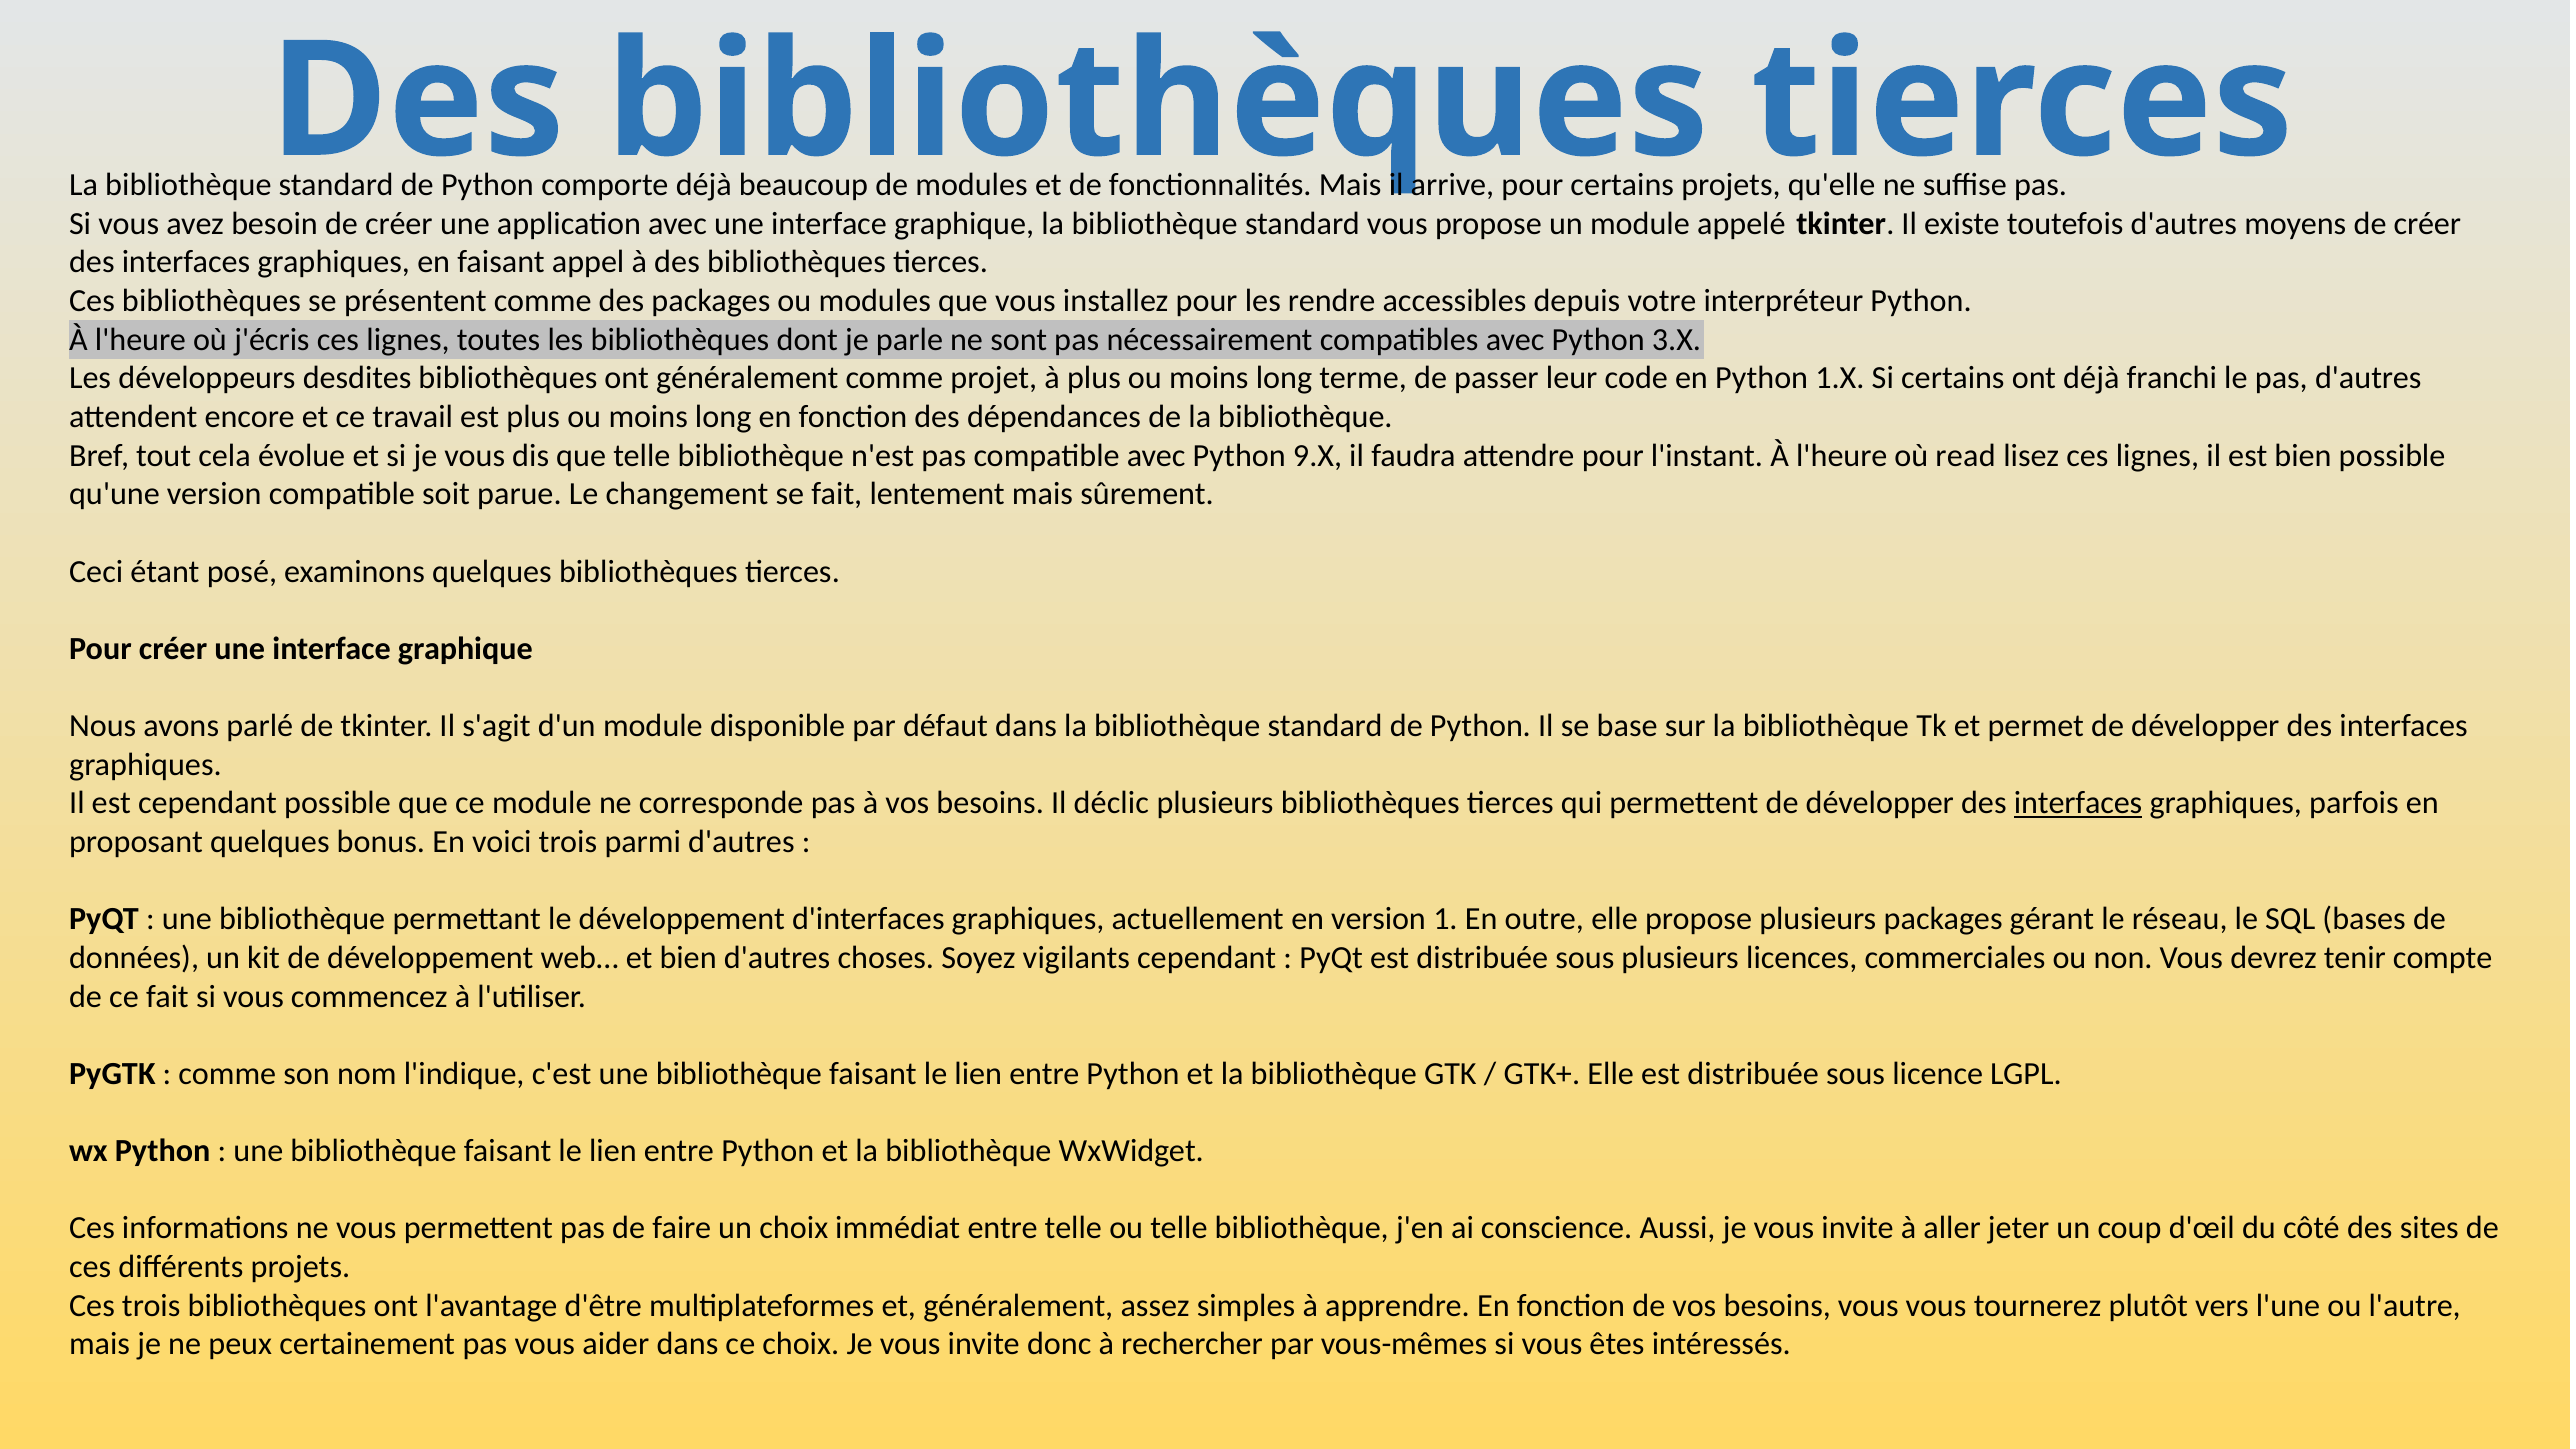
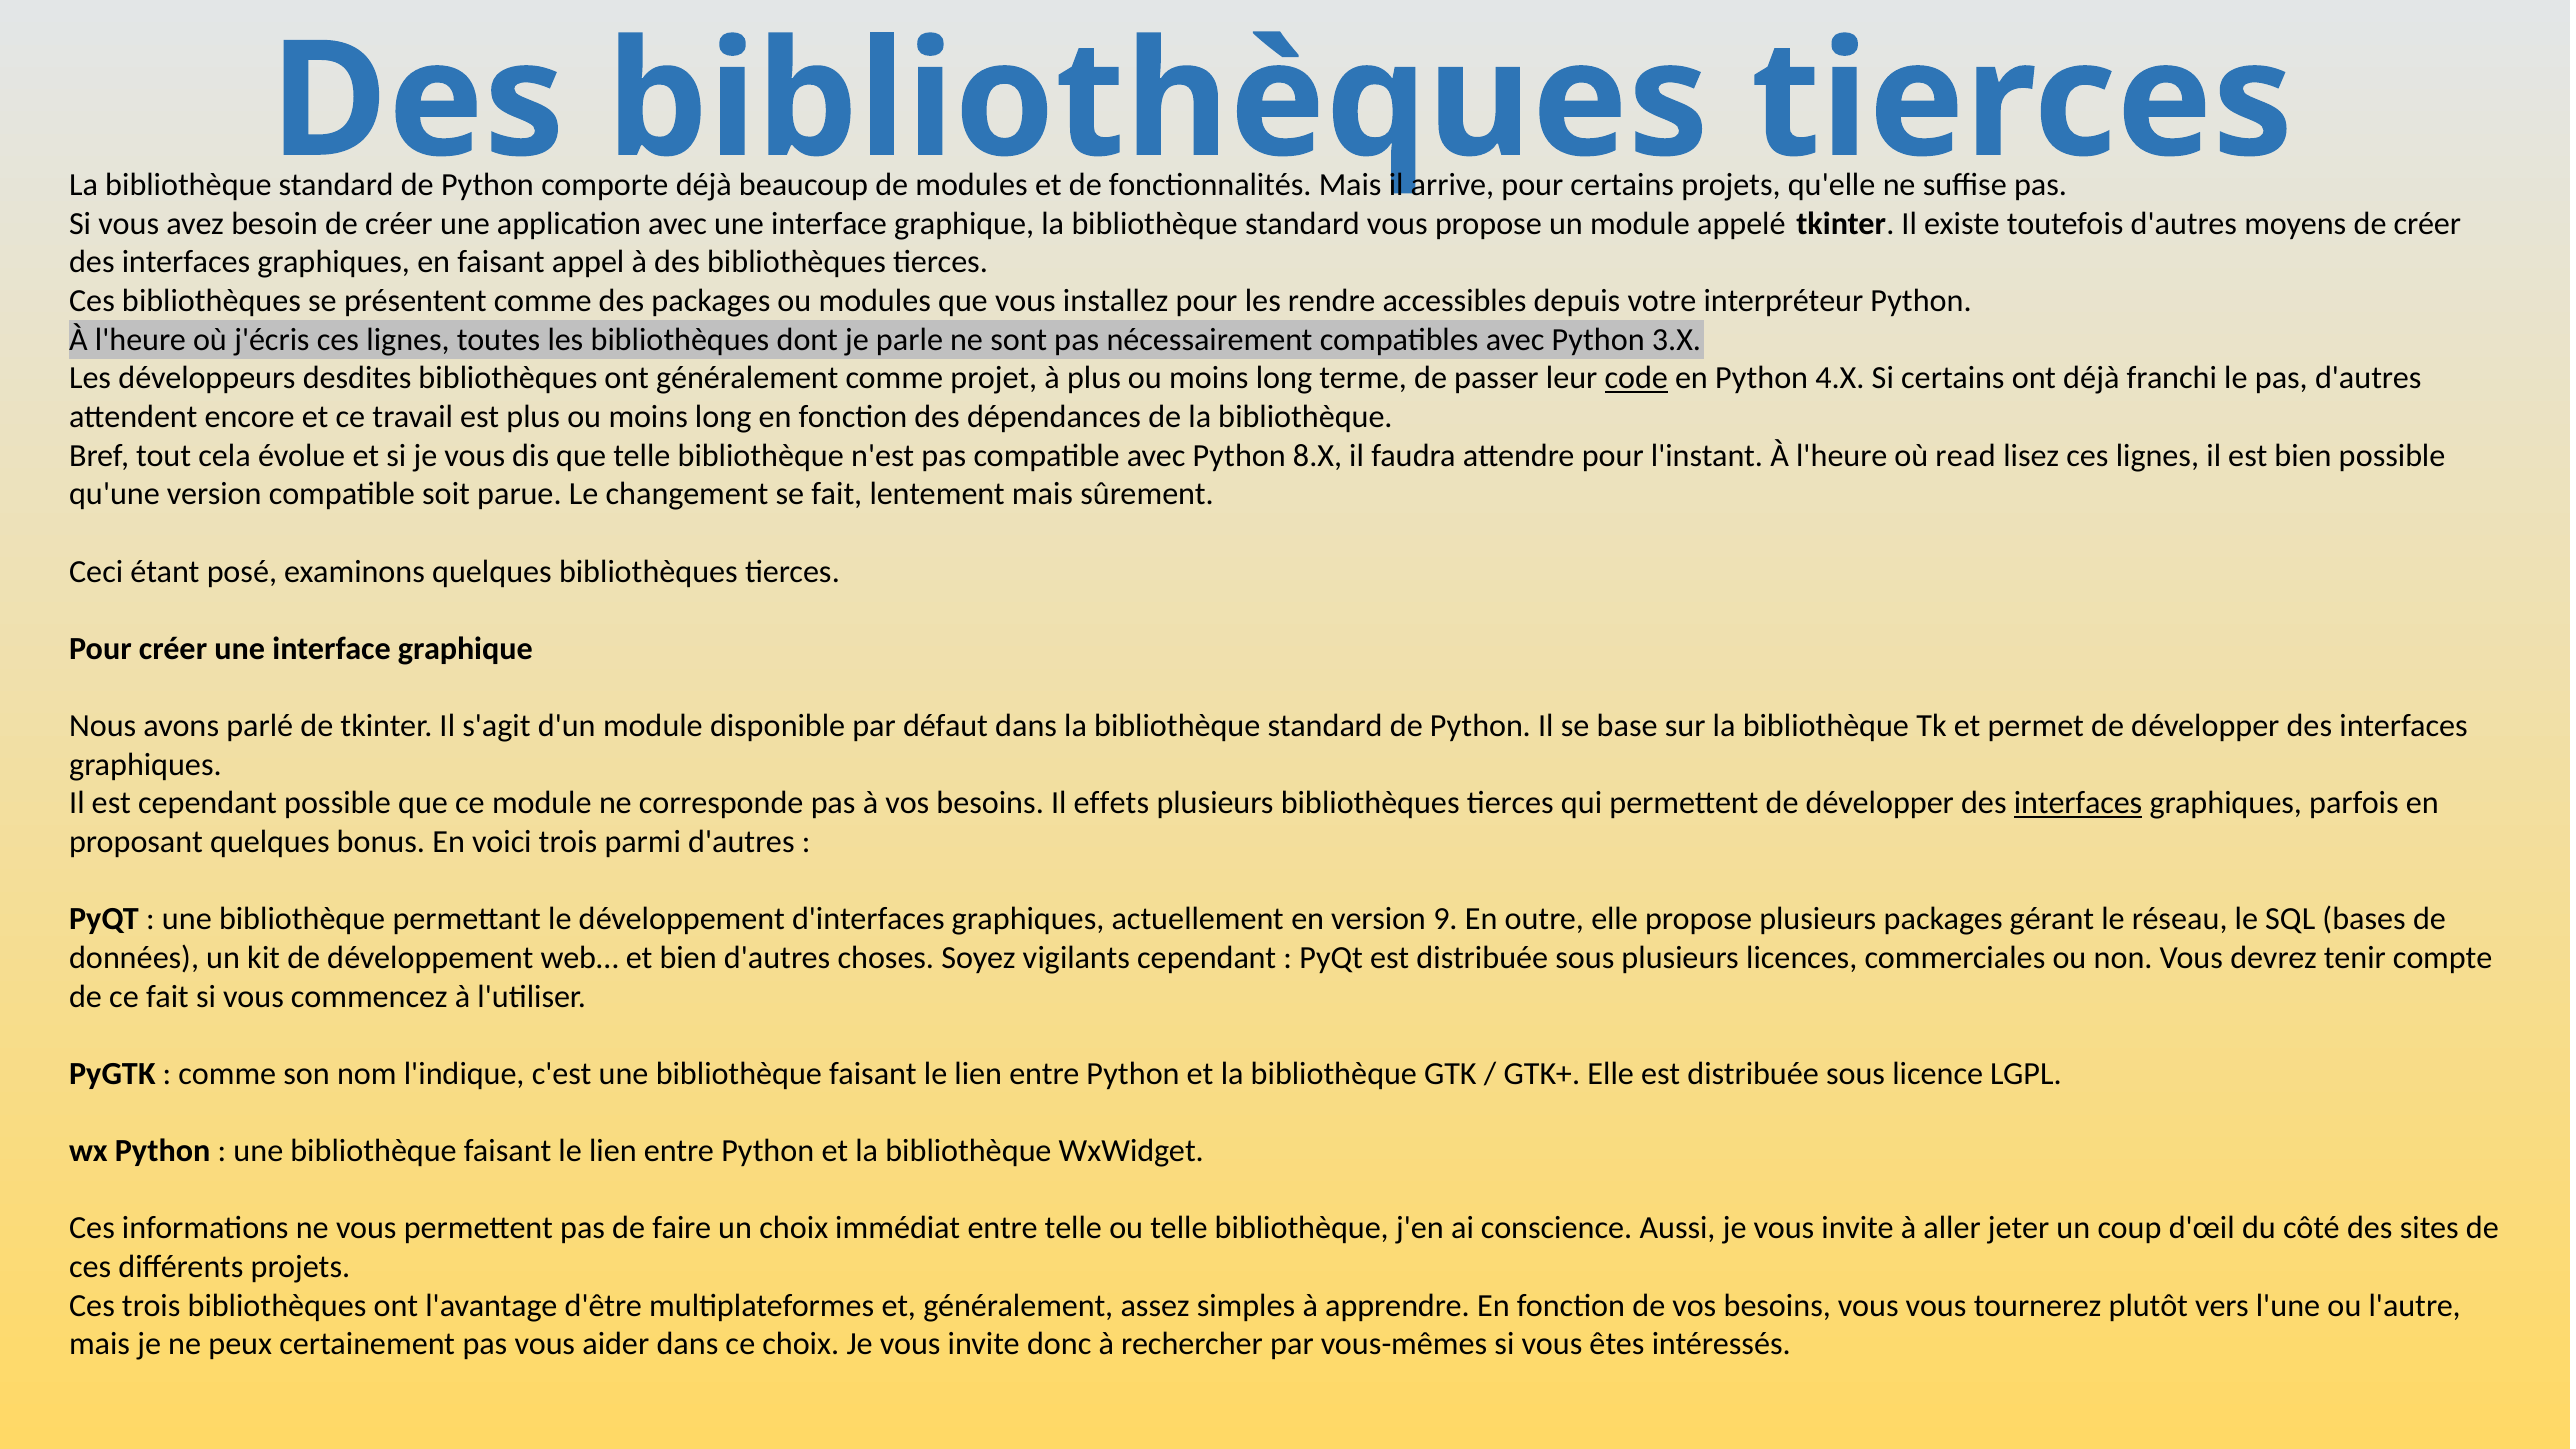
code underline: none -> present
1.X: 1.X -> 4.X
9.X: 9.X -> 8.X
déclic: déclic -> effets
1: 1 -> 9
